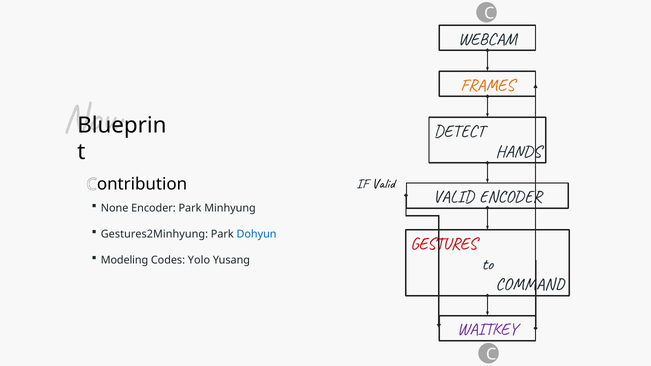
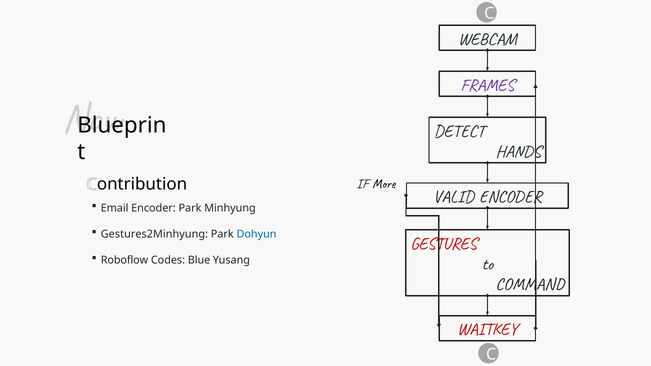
FRAMES colour: orange -> purple
IF Valid: Valid -> More
None: None -> Email
Modeling: Modeling -> Roboflow
Yolo: Yolo -> Blue
WAITKEY colour: purple -> red
